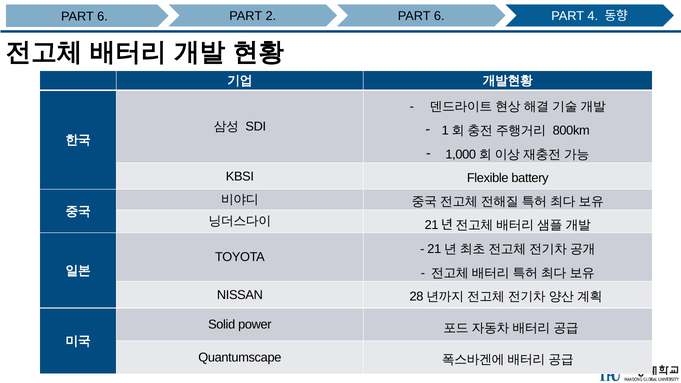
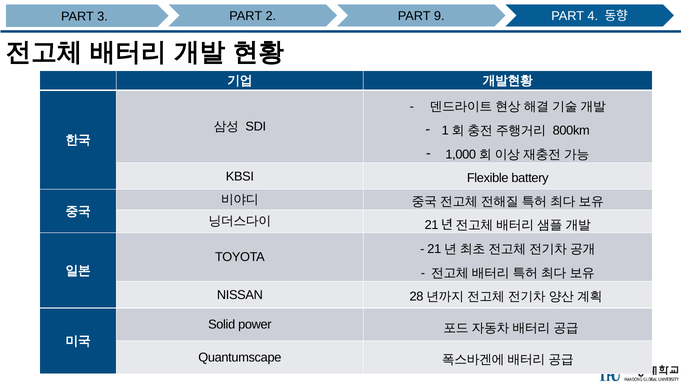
6 at (439, 16): 6 -> 9
6 at (102, 17): 6 -> 3
